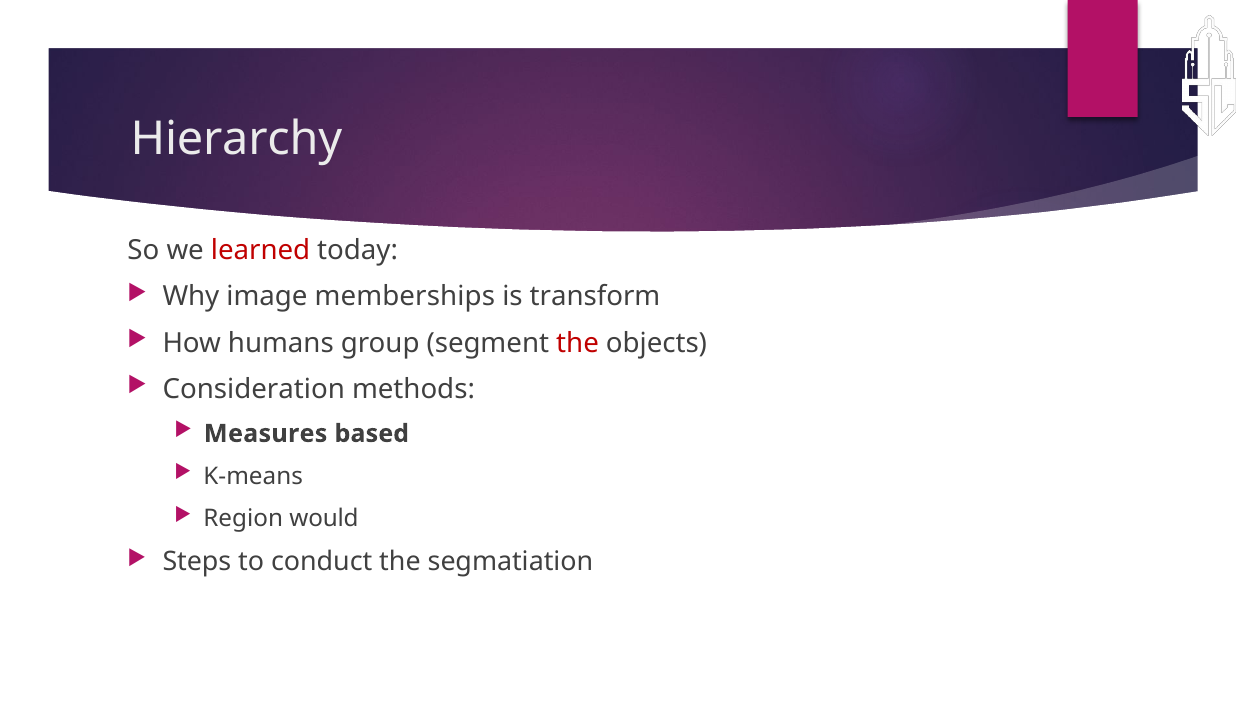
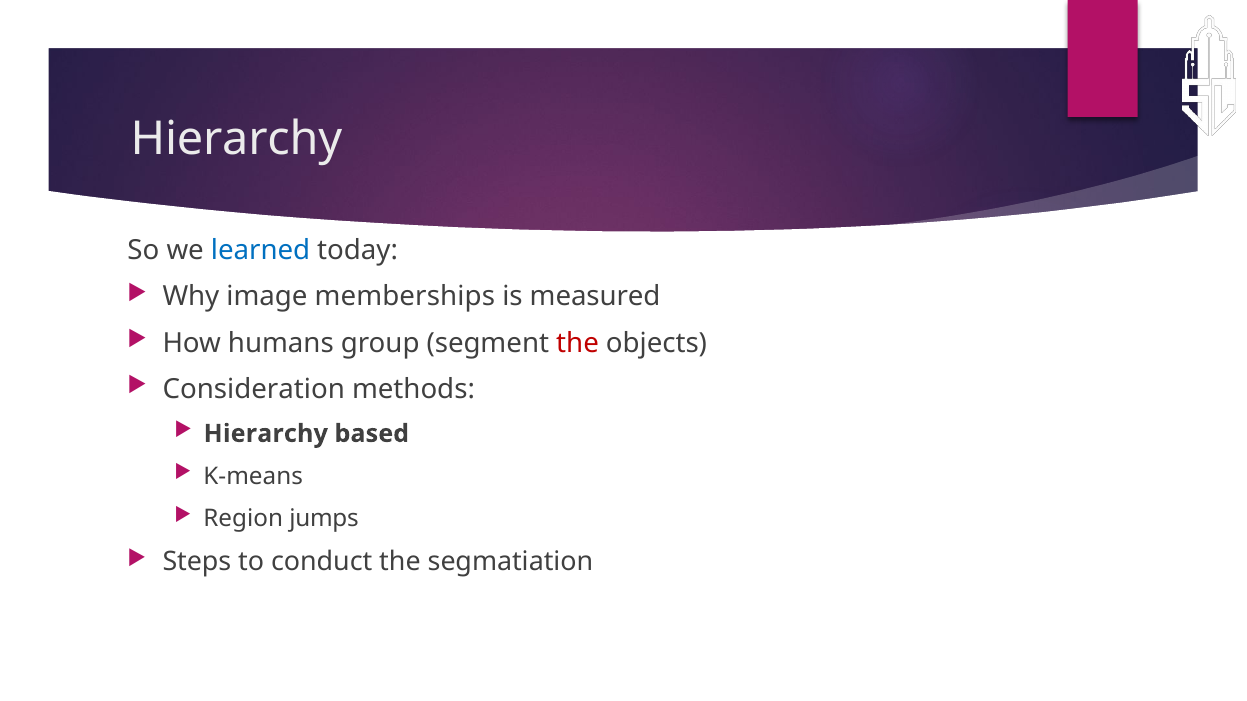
learned colour: red -> blue
transform: transform -> measured
Measures at (266, 434): Measures -> Hierarchy
would: would -> jumps
